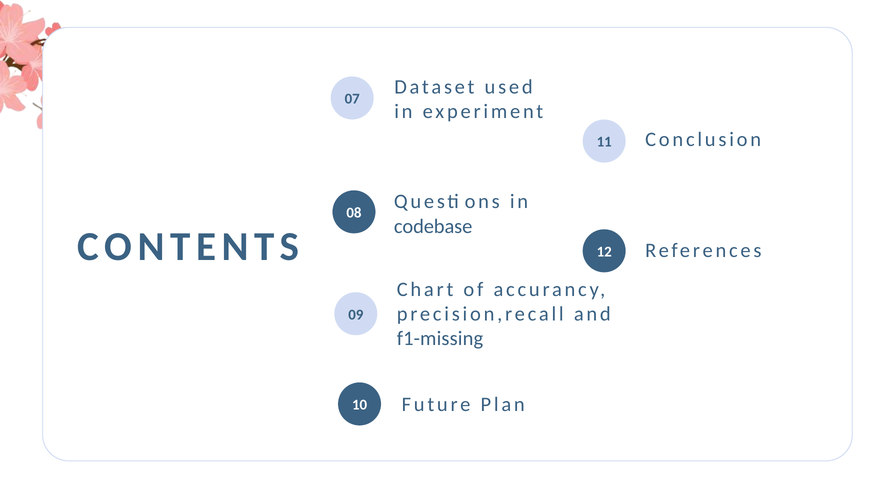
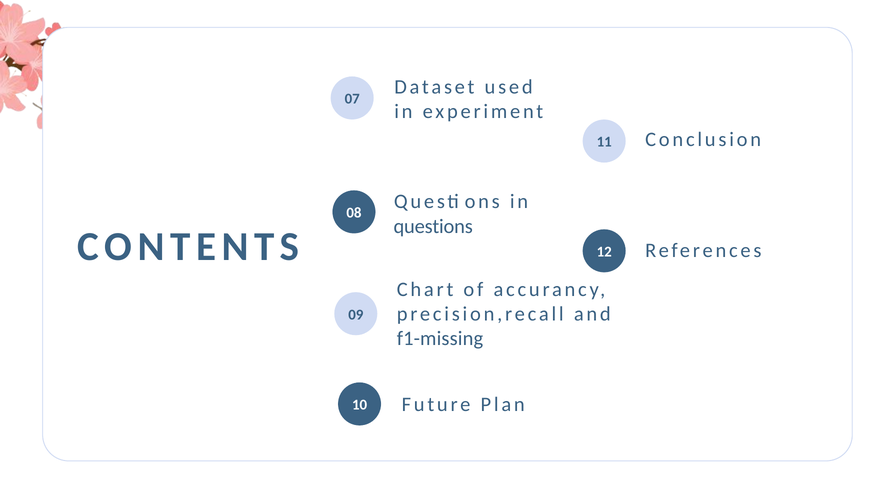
codebase: codebase -> questions
